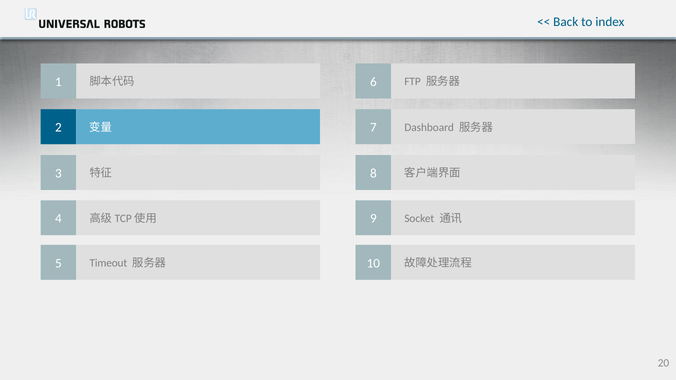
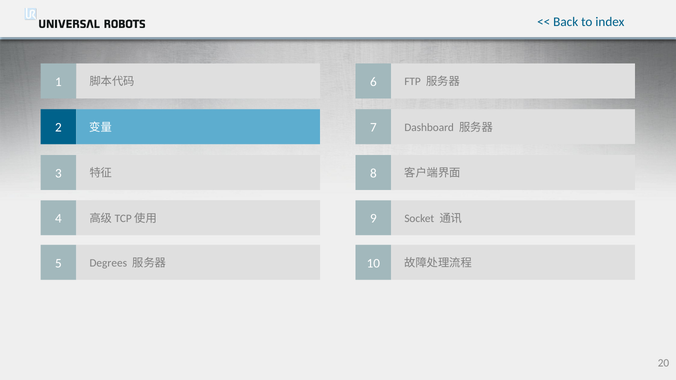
Timeout: Timeout -> Degrees
